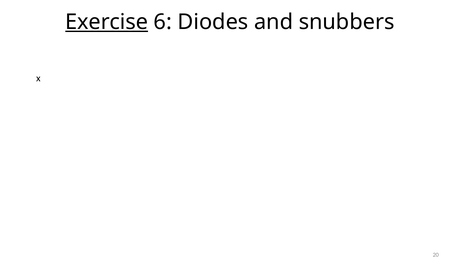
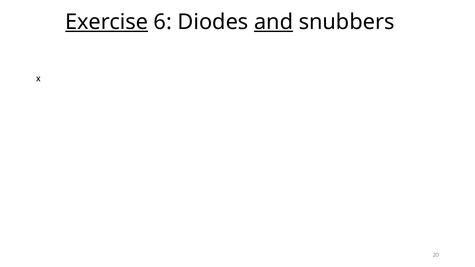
and underline: none -> present
